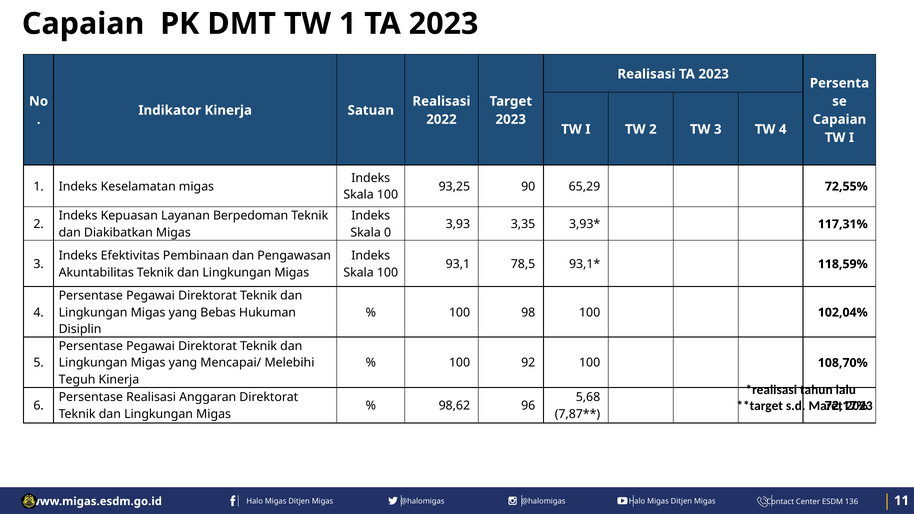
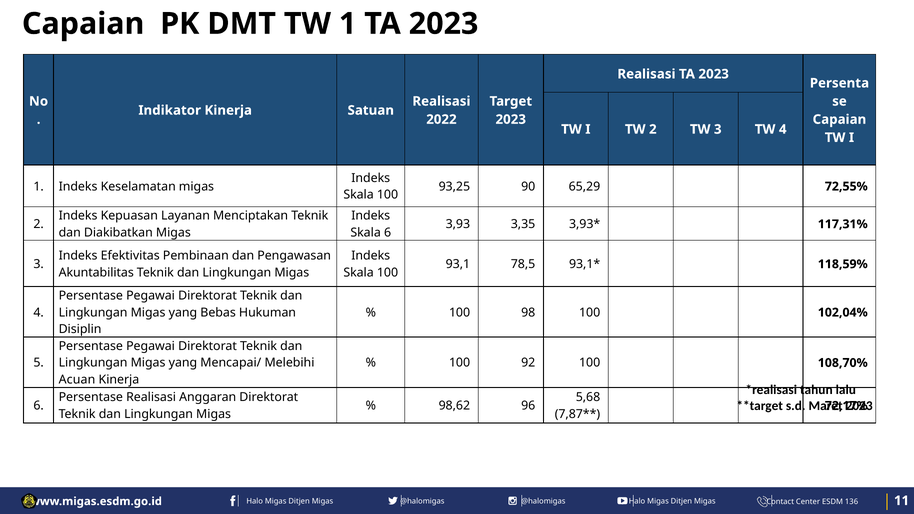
Berpedoman: Berpedoman -> Menciptakan
Skala 0: 0 -> 6
Teguh: Teguh -> Acuan
